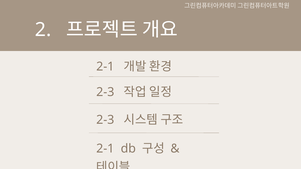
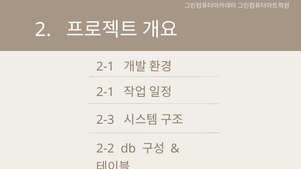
2-3 at (105, 92): 2-3 -> 2-1
2-1 at (105, 149): 2-1 -> 2-2
